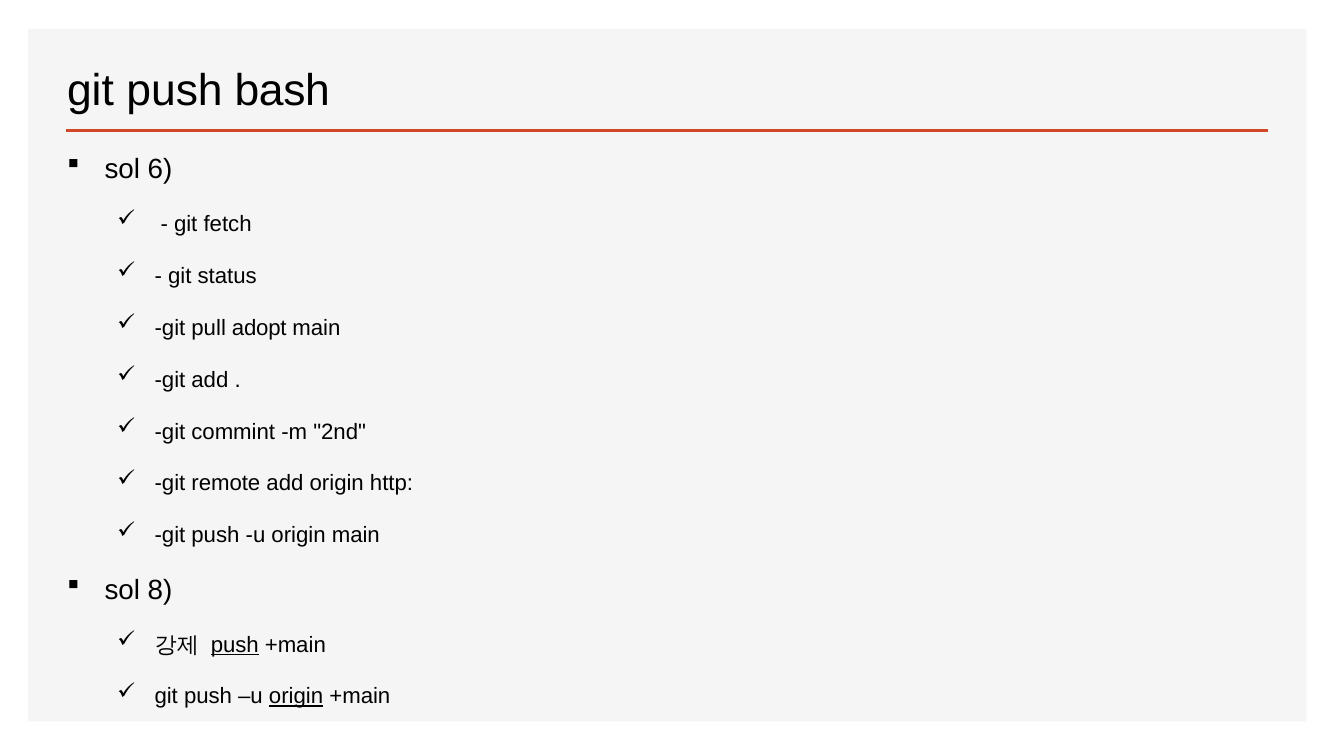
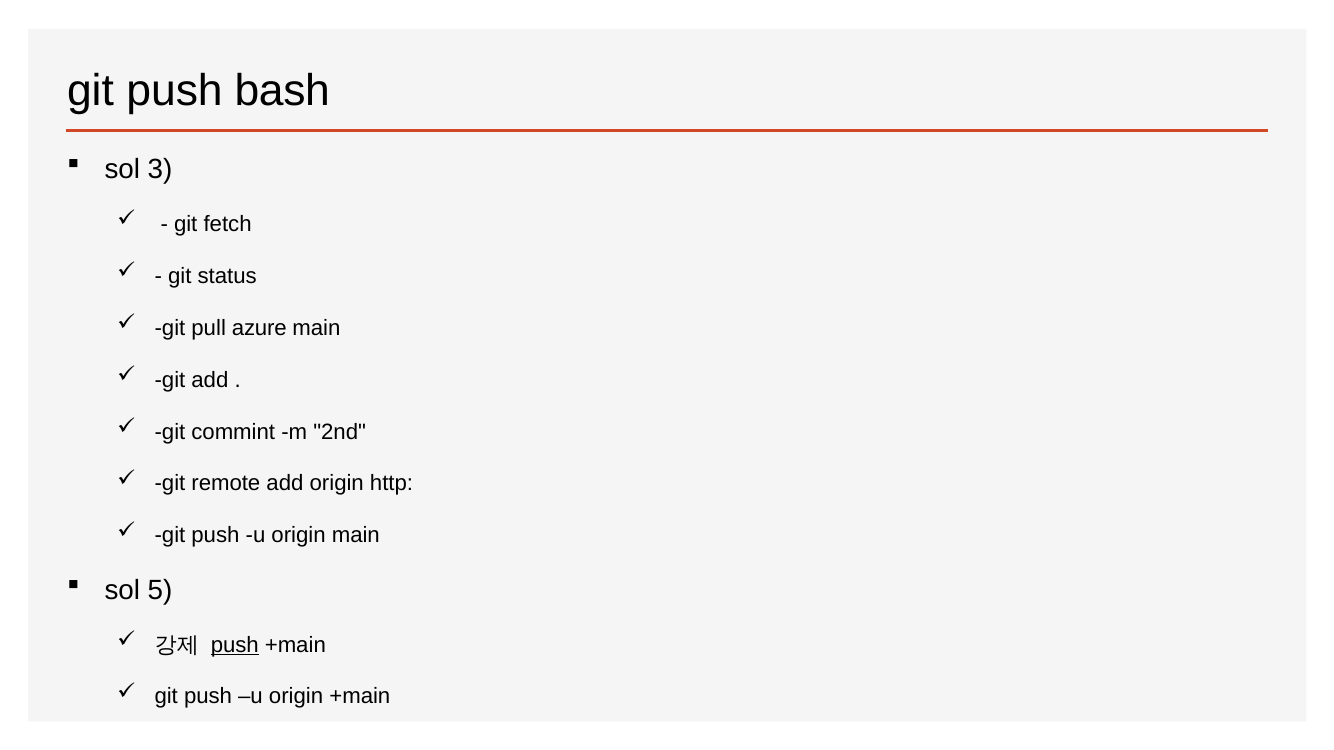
6: 6 -> 3
adopt: adopt -> azure
8: 8 -> 5
origin at (296, 697) underline: present -> none
